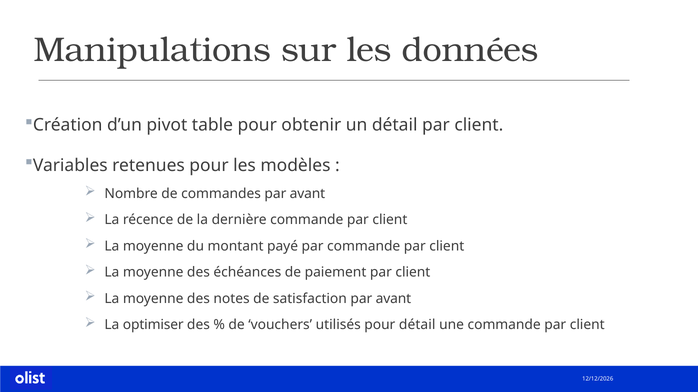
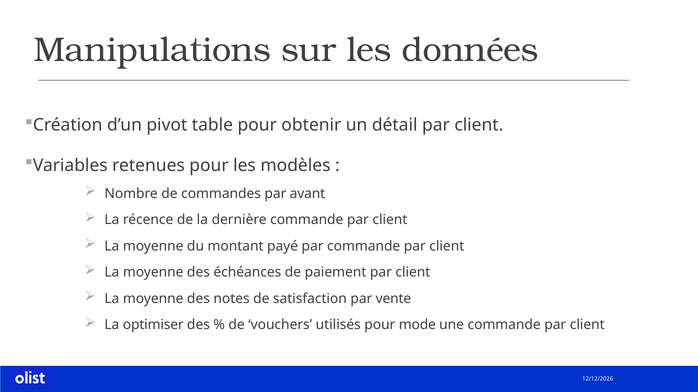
satisfaction par avant: avant -> vente
pour détail: détail -> mode
